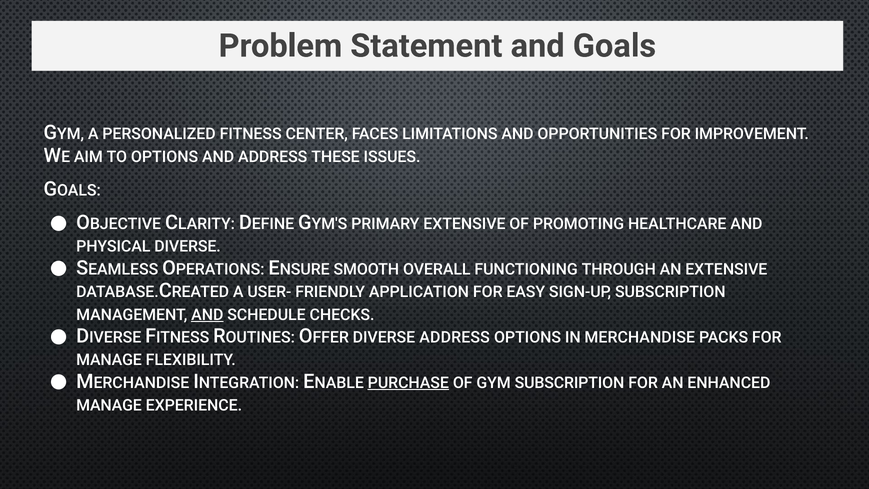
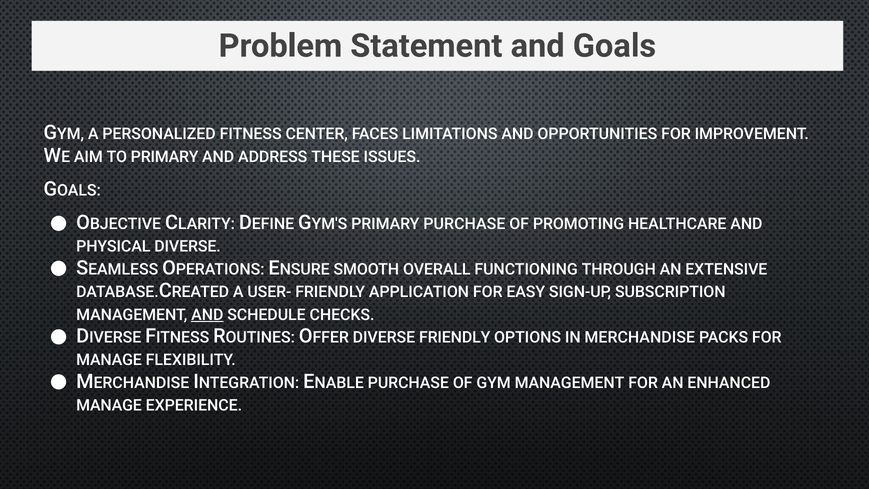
TO OPTIONS: OPTIONS -> PRIMARY
PRIMARY EXTENSIVE: EXTENSIVE -> PURCHASE
DIVERSE ADDRESS: ADDRESS -> FRIENDLY
PURCHASE at (408, 383) underline: present -> none
GYM SUBSCRIPTION: SUBSCRIPTION -> MANAGEMENT
